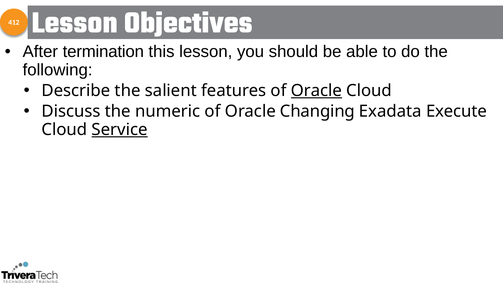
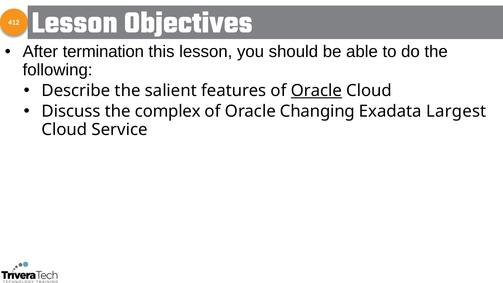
numeric: numeric -> complex
Execute: Execute -> Largest
Service underline: present -> none
